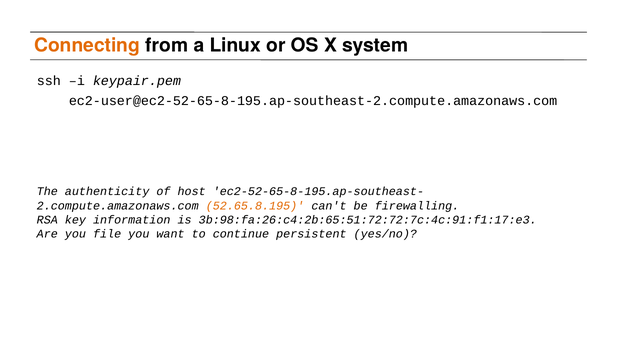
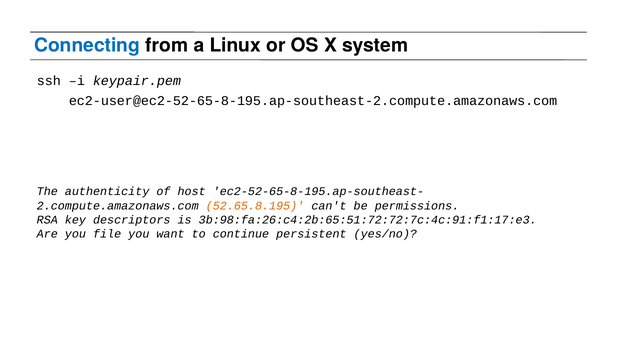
Connecting colour: orange -> blue
firewalling: firewalling -> permissions
information: information -> descriptors
